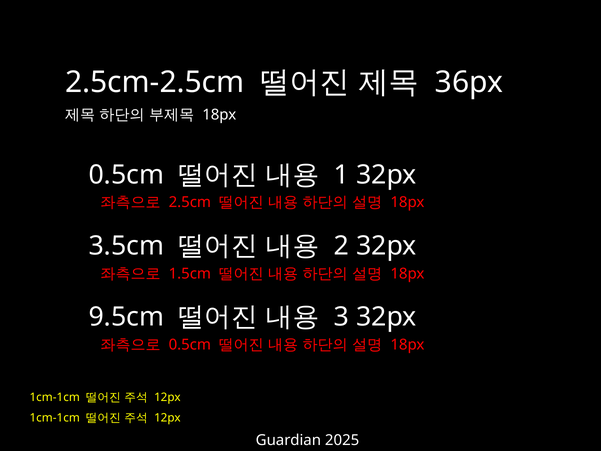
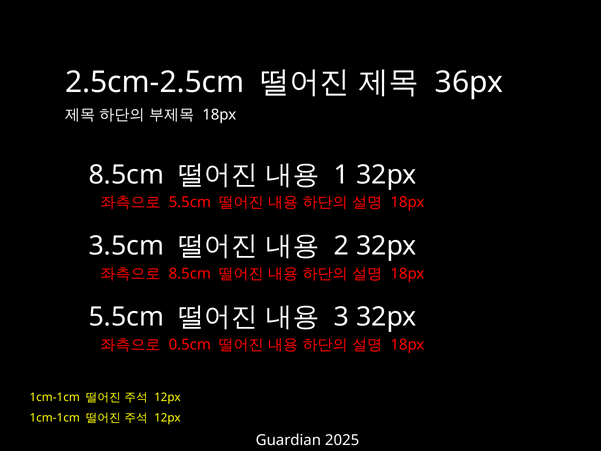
0.5cm at (126, 175): 0.5cm -> 8.5cm
2.5cm at (190, 202): 2.5cm -> 5.5cm
1.5cm at (190, 274): 1.5cm -> 8.5cm
9.5cm at (126, 317): 9.5cm -> 5.5cm
